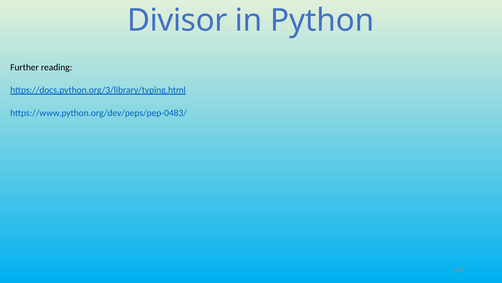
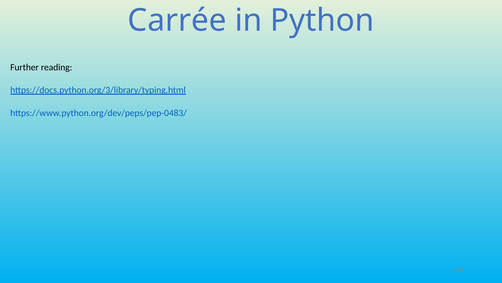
Divisor: Divisor -> Carrée
